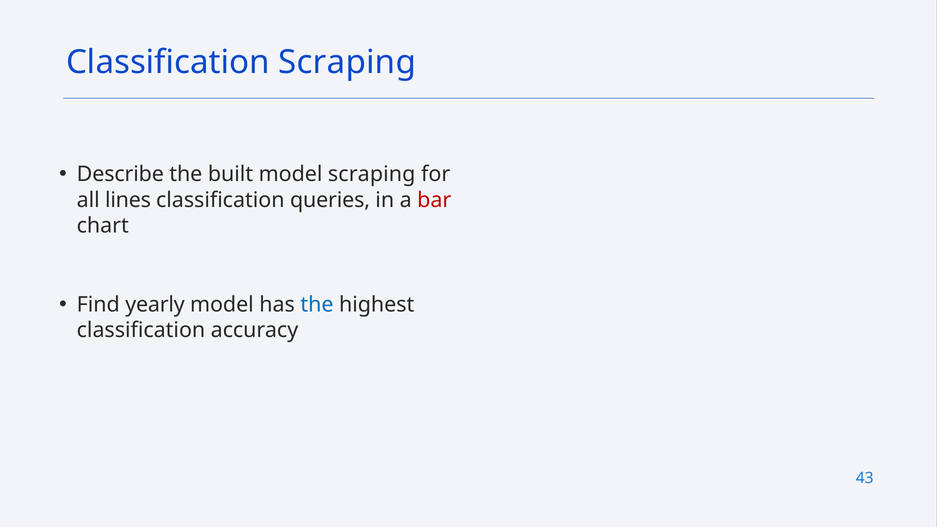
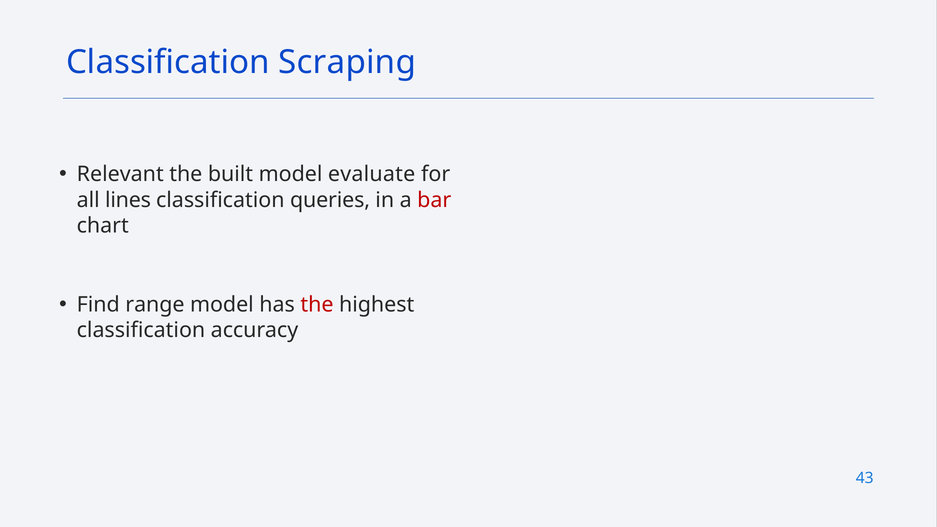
Describe: Describe -> Relevant
model scraping: scraping -> evaluate
yearly: yearly -> range
the at (317, 305) colour: blue -> red
